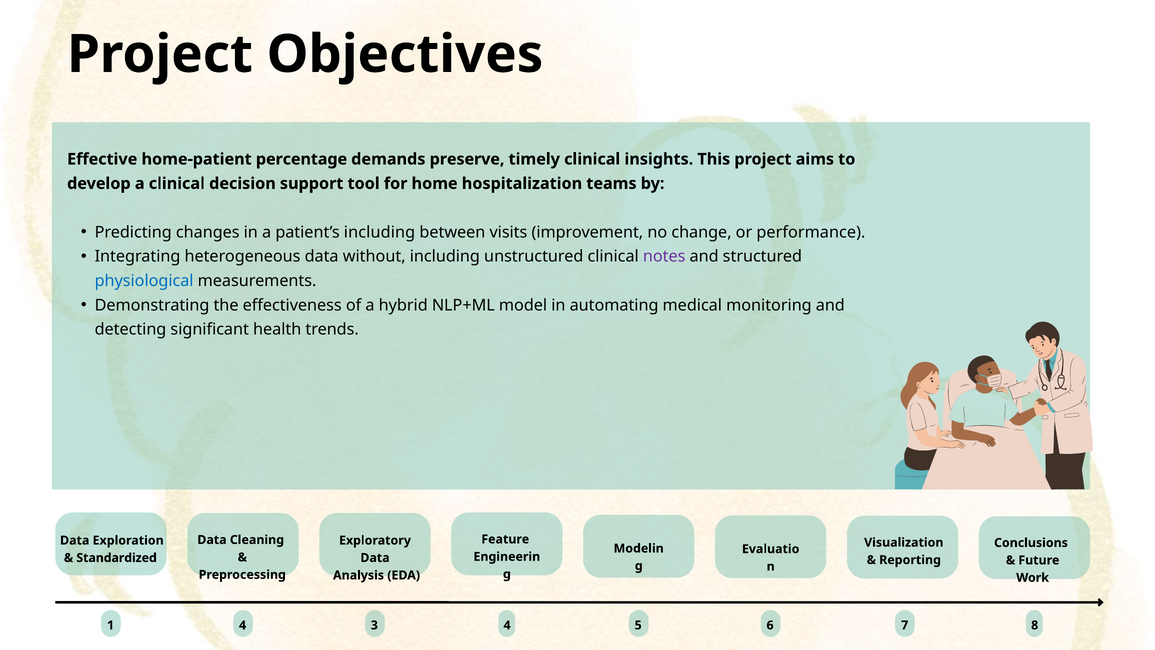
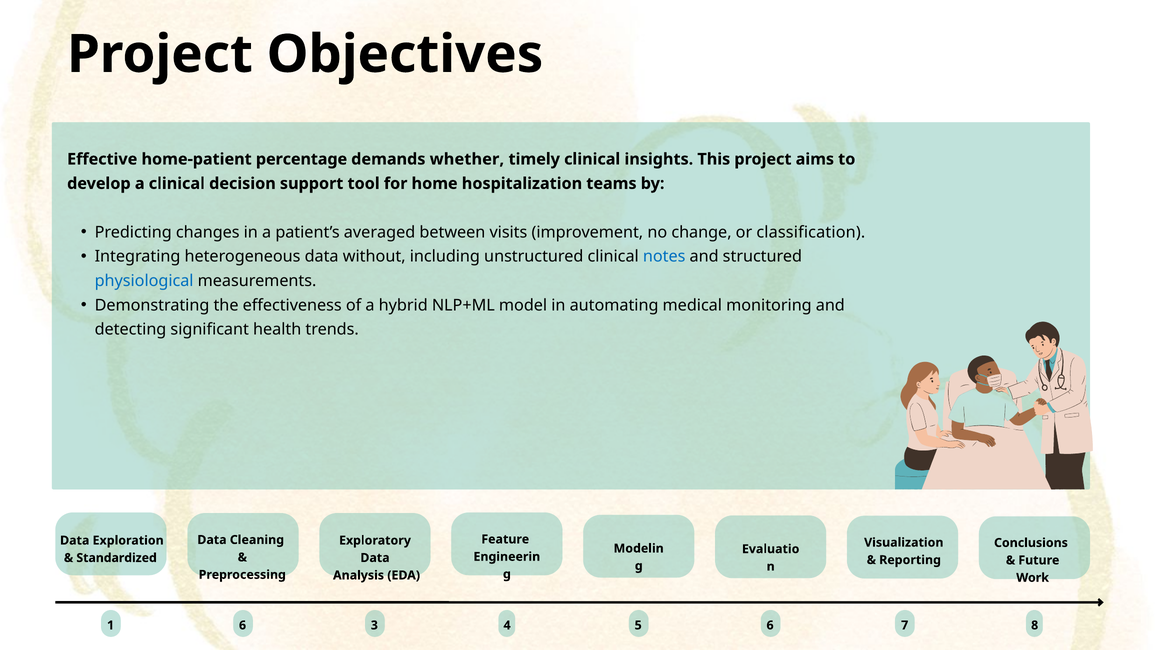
preserve: preserve -> whether
patient’s including: including -> averaged
performance: performance -> classification
notes colour: purple -> blue
1 4: 4 -> 6
